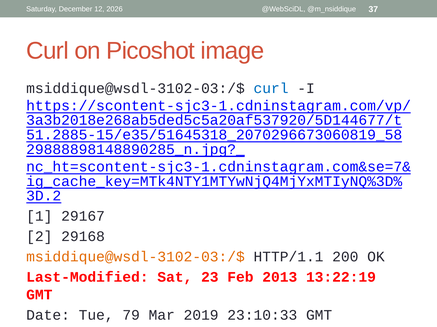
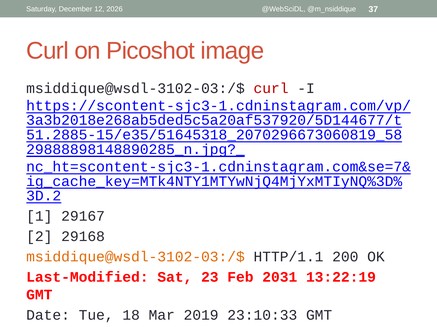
curl at (271, 88) colour: blue -> red
2013: 2013 -> 2031
79: 79 -> 18
